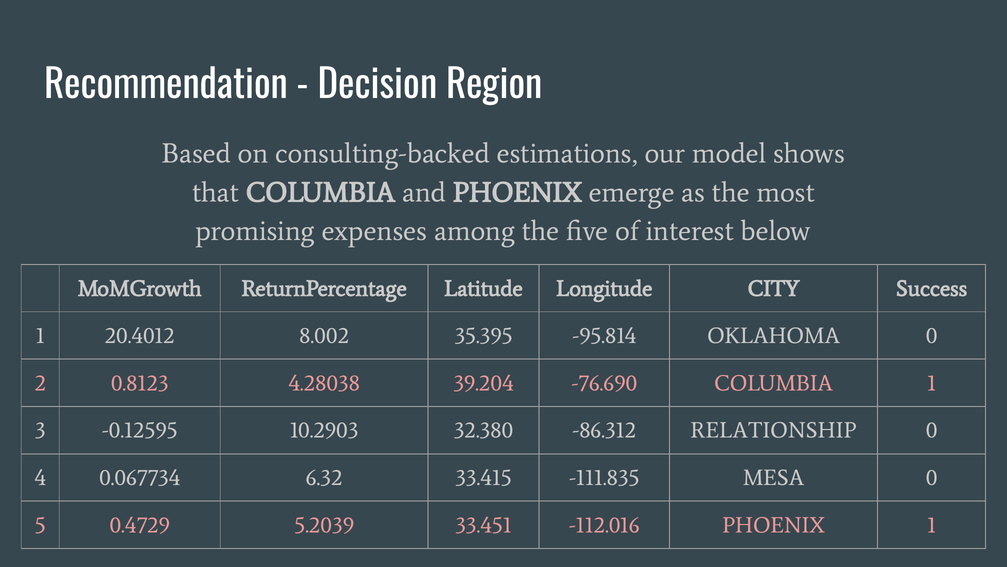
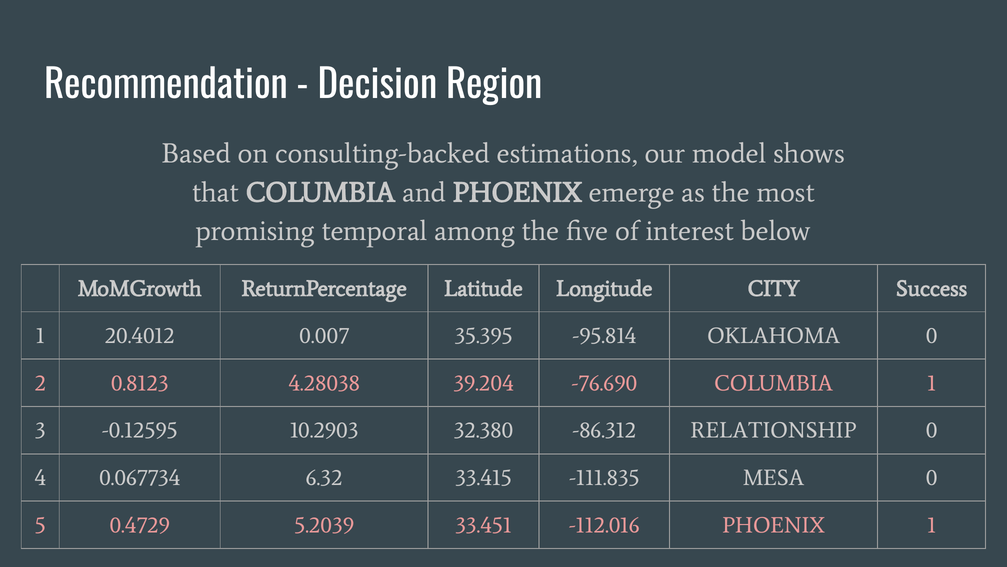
expenses: expenses -> temporal
8.002: 8.002 -> 0.007
